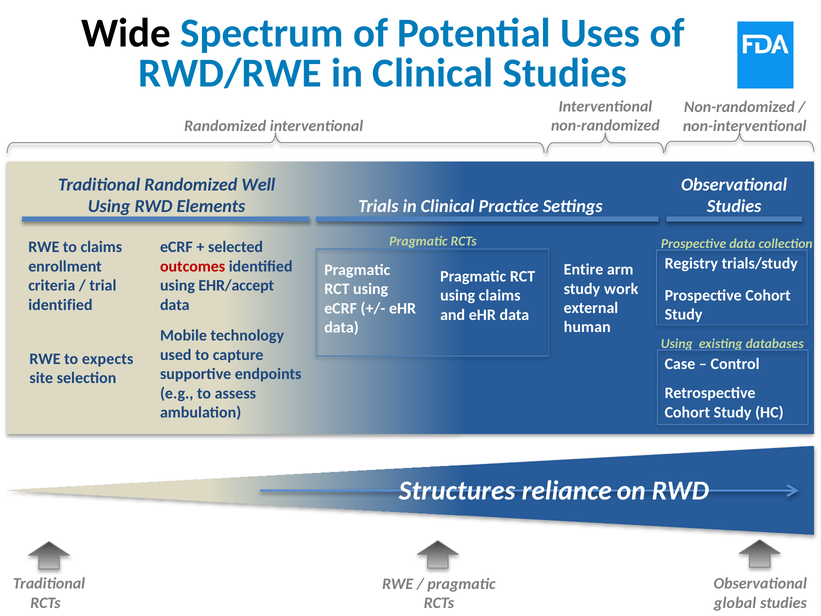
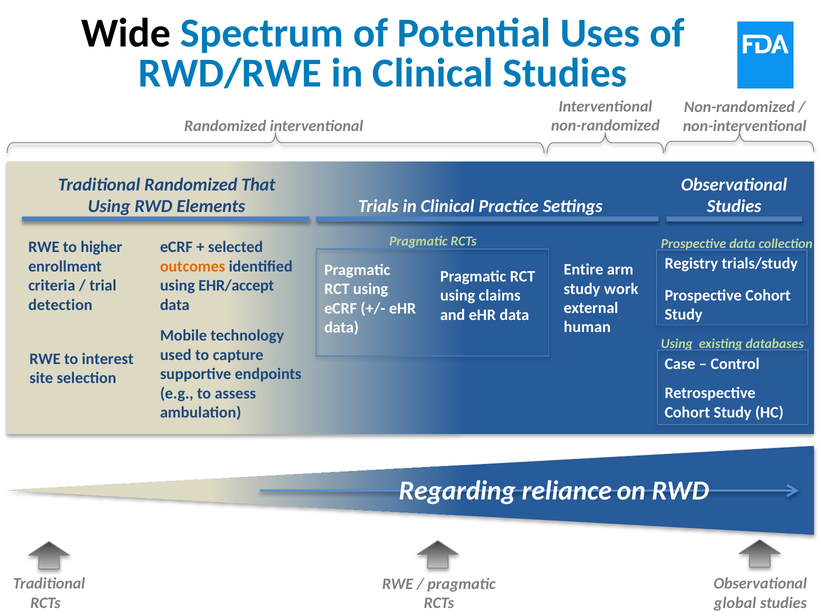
Well: Well -> That
to claims: claims -> higher
outcomes colour: red -> orange
identified at (60, 305): identified -> detection
expects: expects -> interest
Structures: Structures -> Regarding
